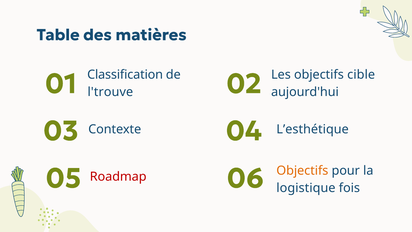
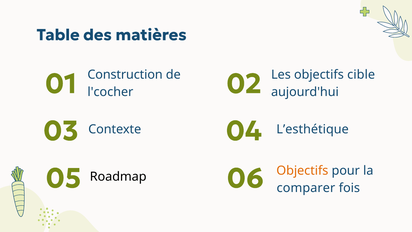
Classification: Classification -> Construction
l'trouve: l'trouve -> l'cocher
Roadmap colour: red -> black
logistique: logistique -> comparer
